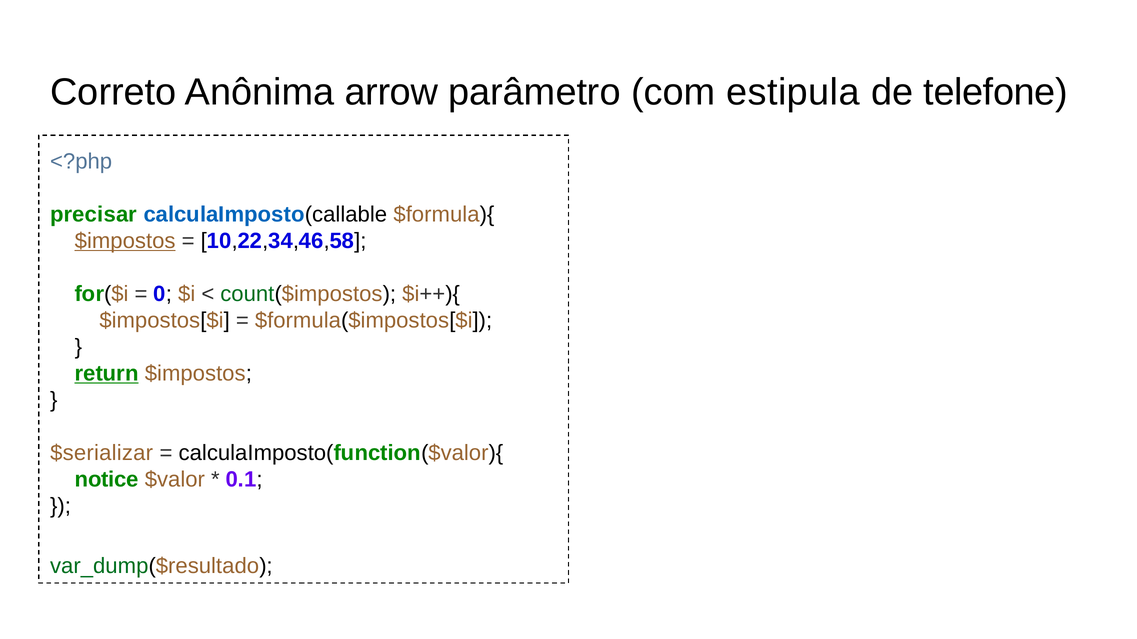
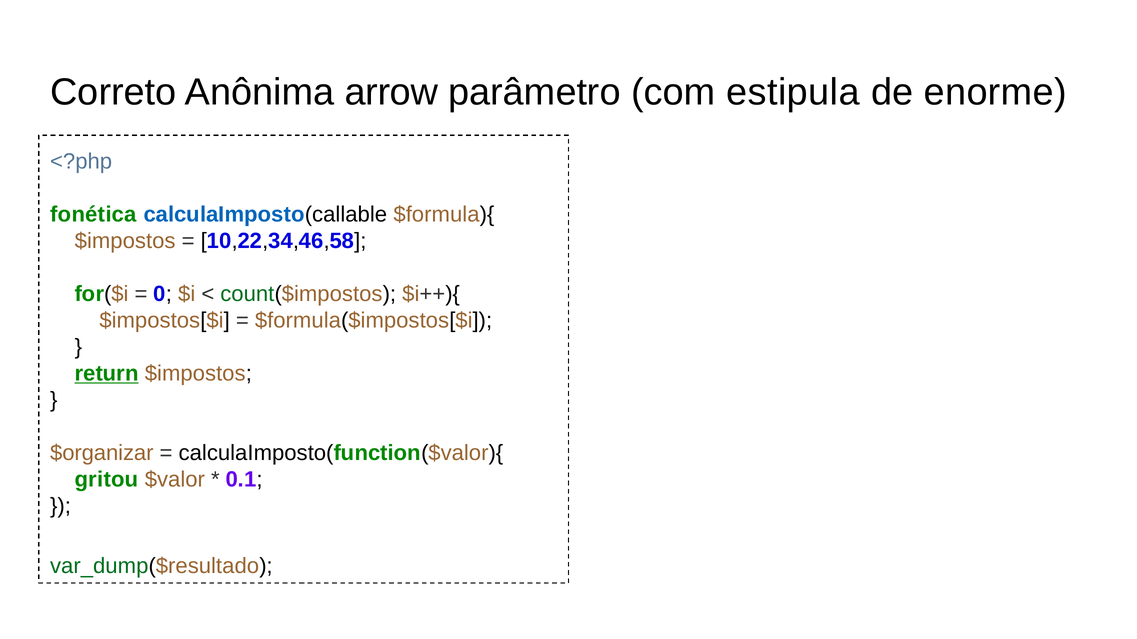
telefone: telefone -> enorme
precisar: precisar -> fonética
$impostos at (125, 241) underline: present -> none
$serializar: $serializar -> $organizar
notice: notice -> gritou
